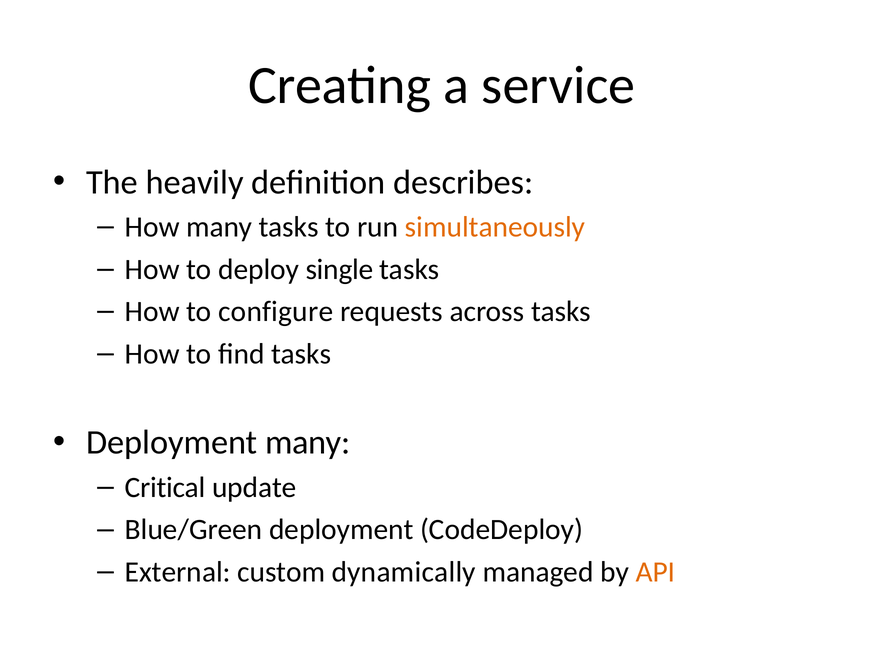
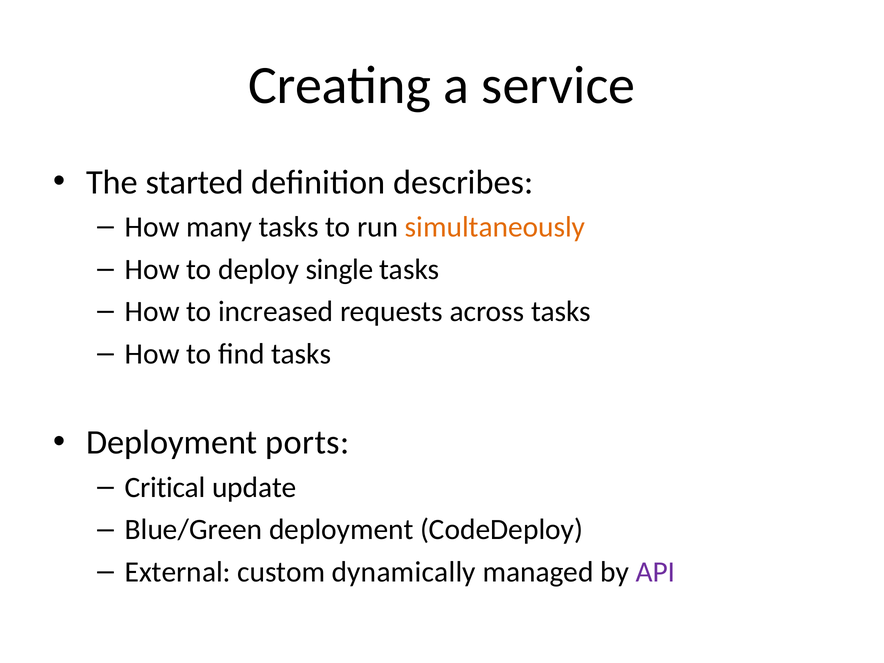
heavily: heavily -> started
configure: configure -> increased
Deployment many: many -> ports
API colour: orange -> purple
